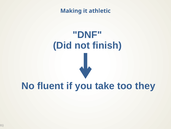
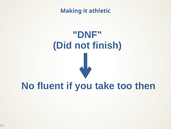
they: they -> then
